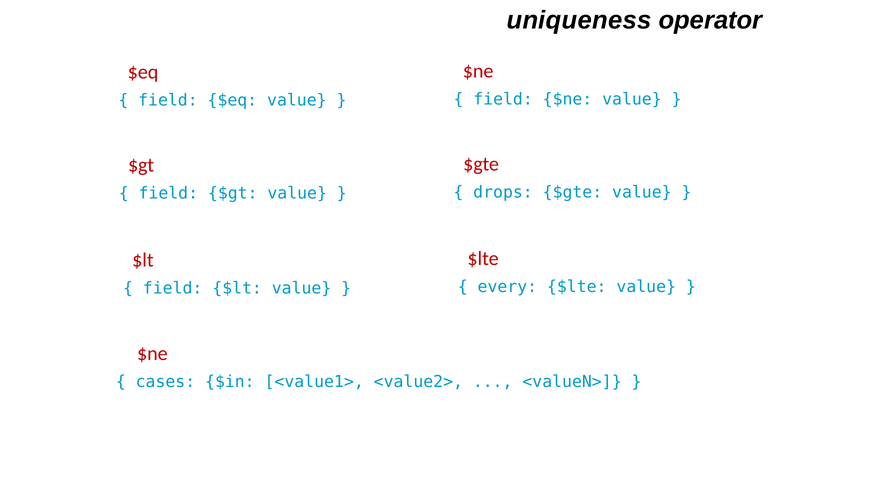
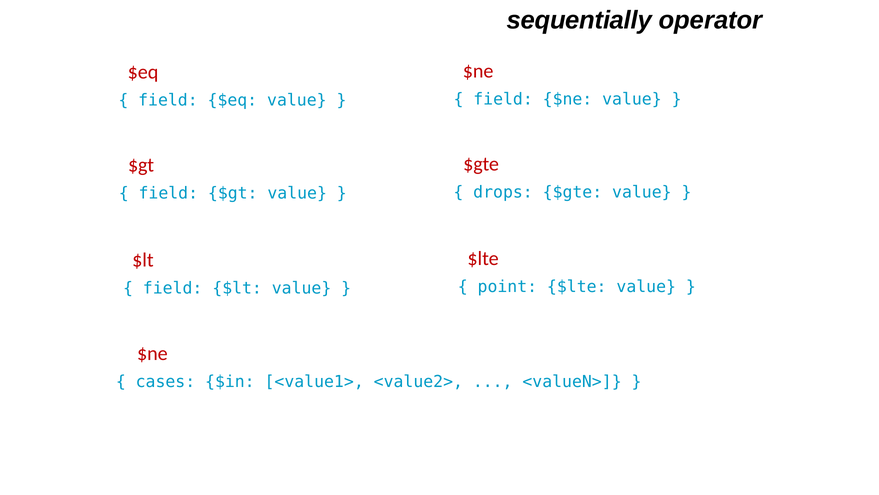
uniqueness: uniqueness -> sequentially
every: every -> point
